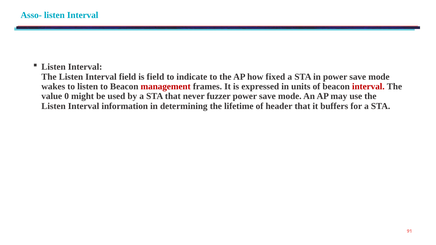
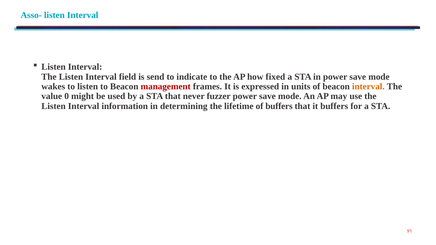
is field: field -> send
interval at (368, 87) colour: red -> orange
of header: header -> buffers
